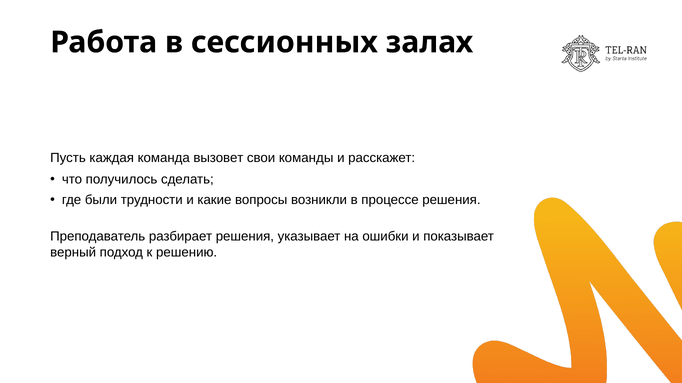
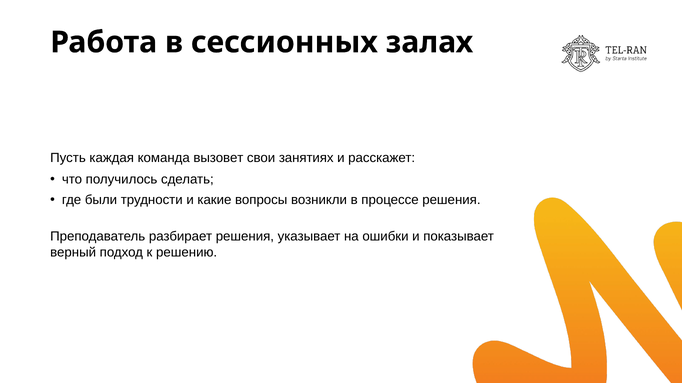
команды: команды -> занятиях
